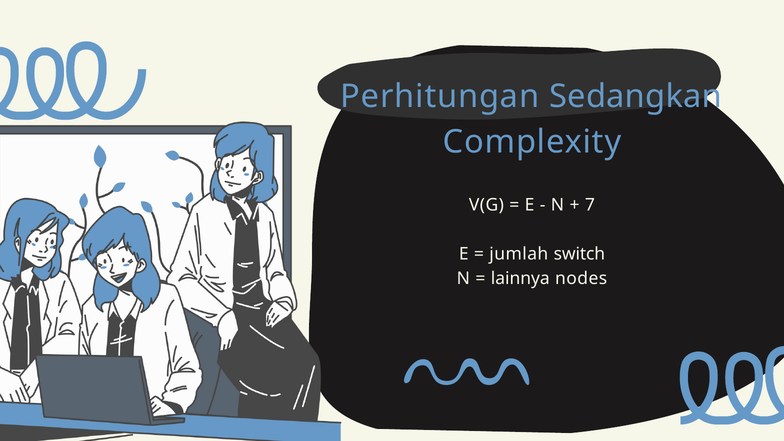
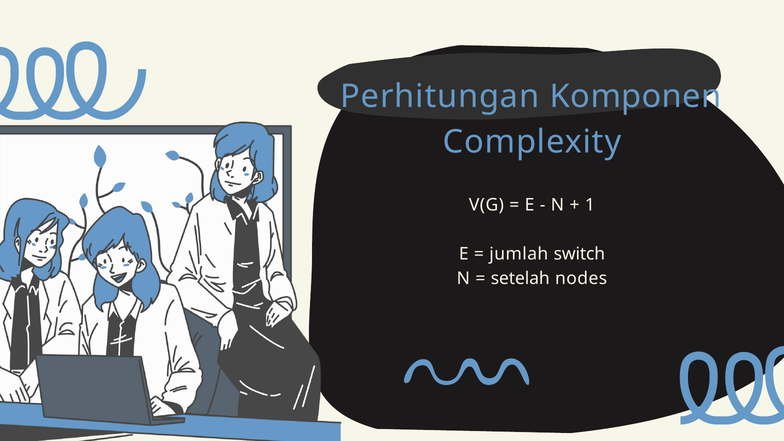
Sedangkan: Sedangkan -> Komponen
7: 7 -> 1
lainnya: lainnya -> setelah
